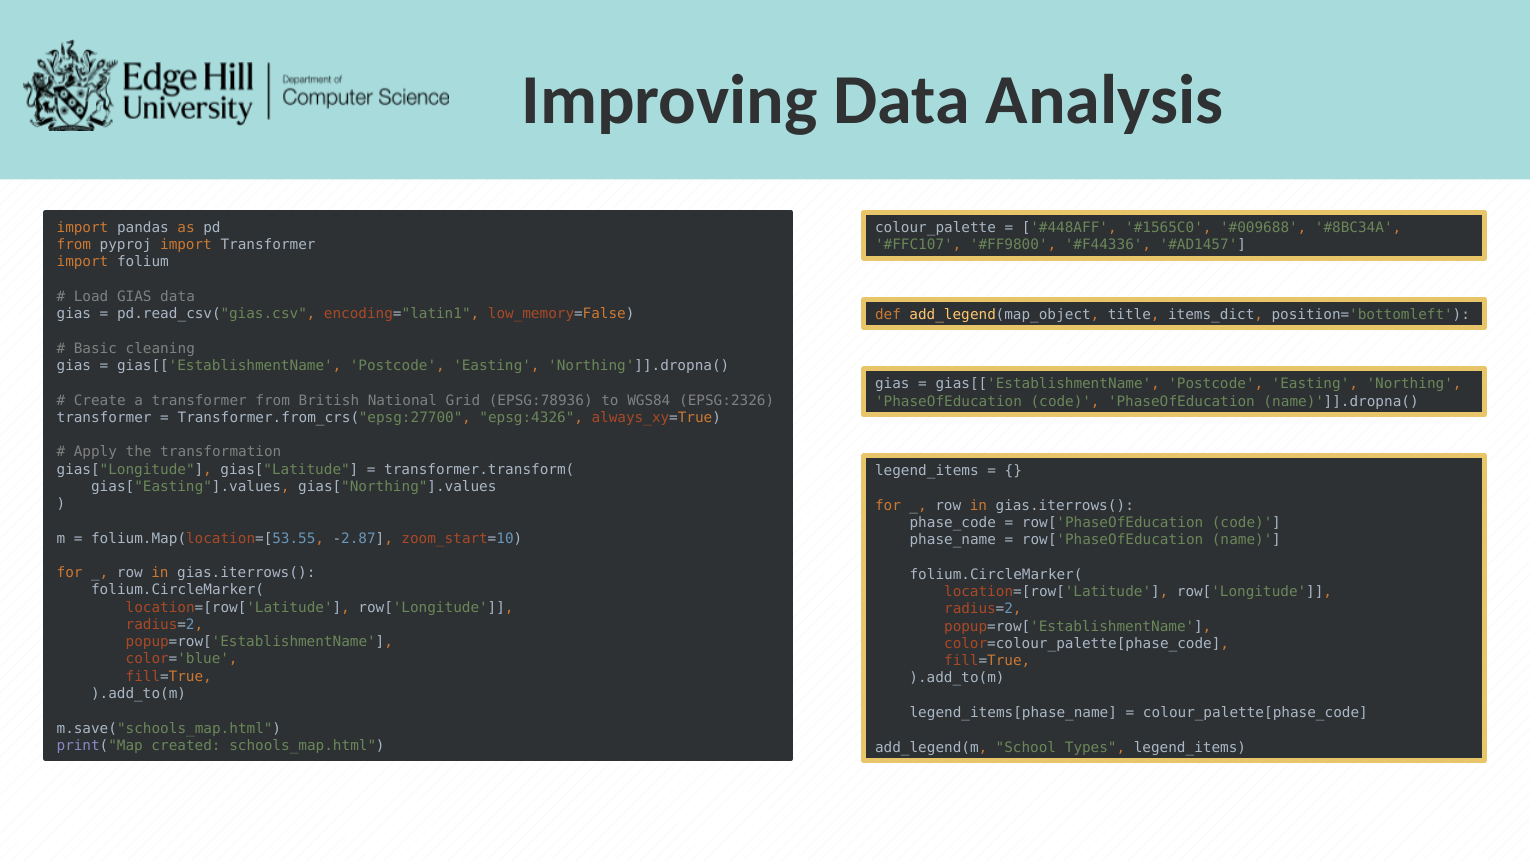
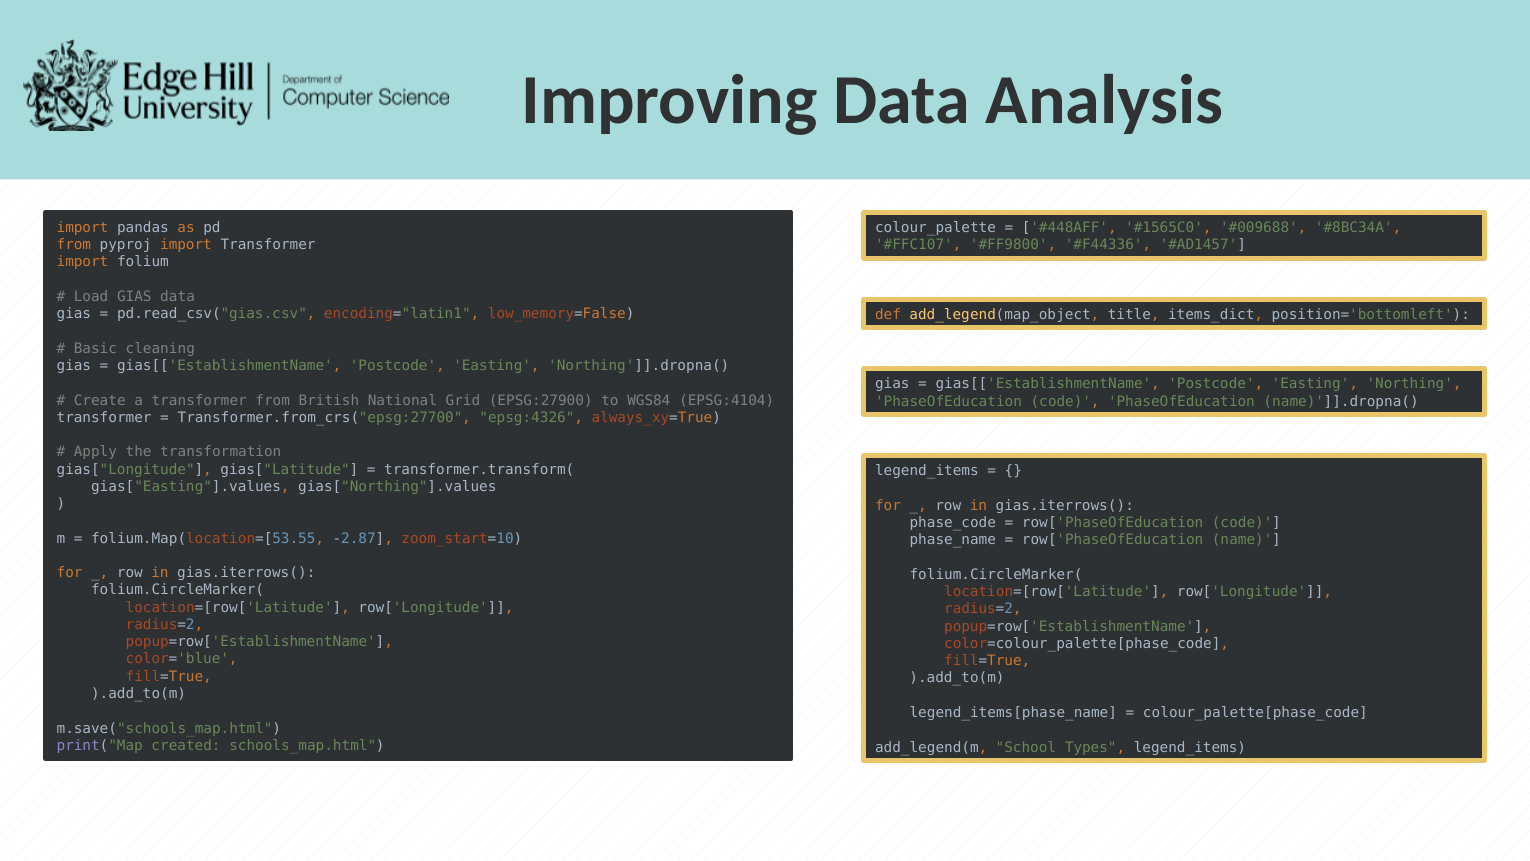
EPSG:78936: EPSG:78936 -> EPSG:27900
EPSG:2326: EPSG:2326 -> EPSG:4104
